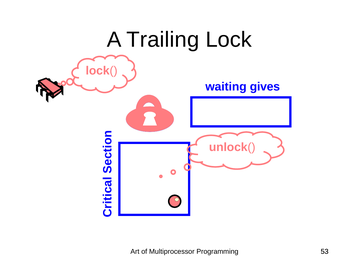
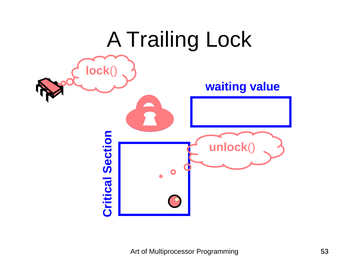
gives: gives -> value
